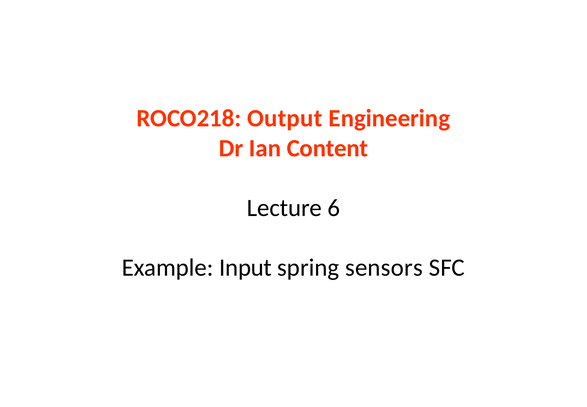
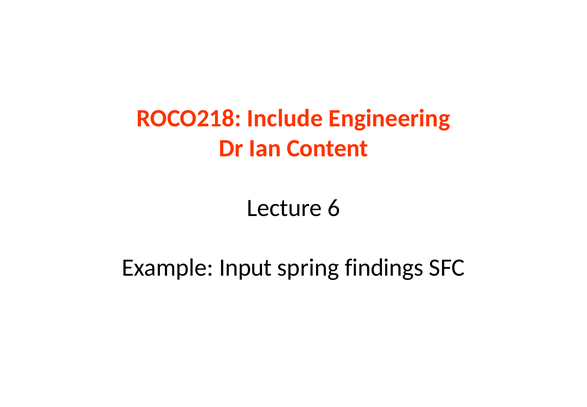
Output: Output -> Include
sensors: sensors -> findings
